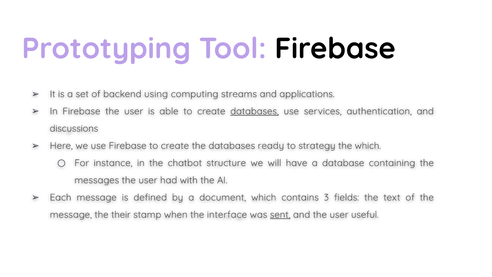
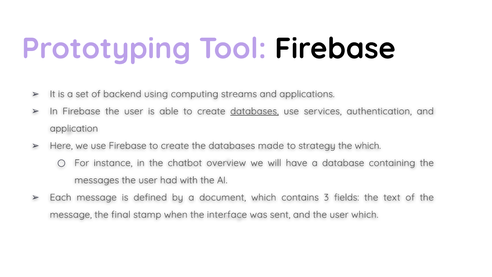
discussions: discussions -> application
ready: ready -> made
structure: structure -> overview
their: their -> final
sent underline: present -> none
user useful: useful -> which
